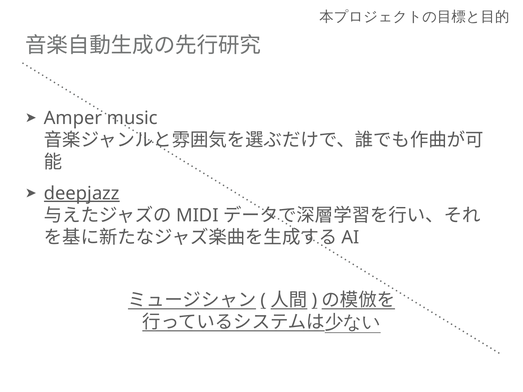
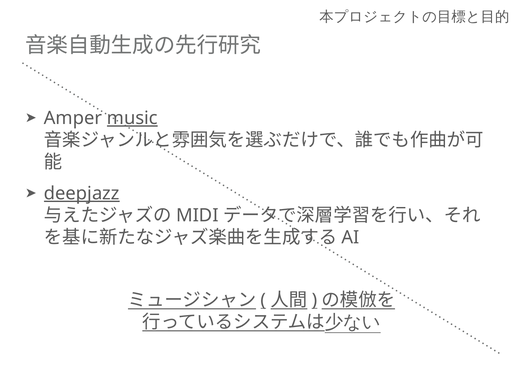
music underline: none -> present
